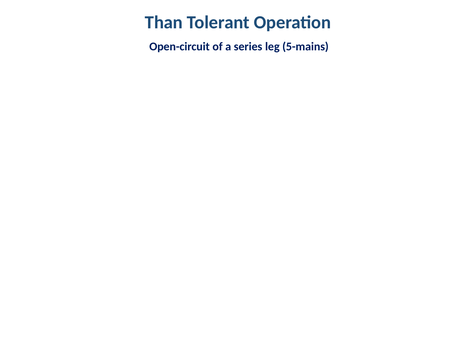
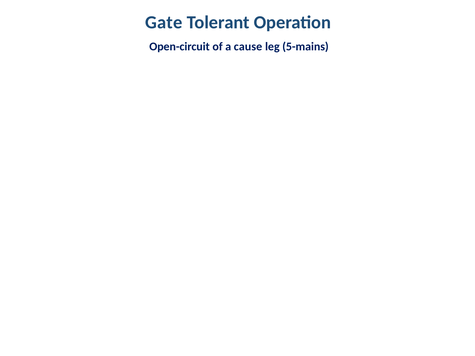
Than: Than -> Gate
series: series -> cause
